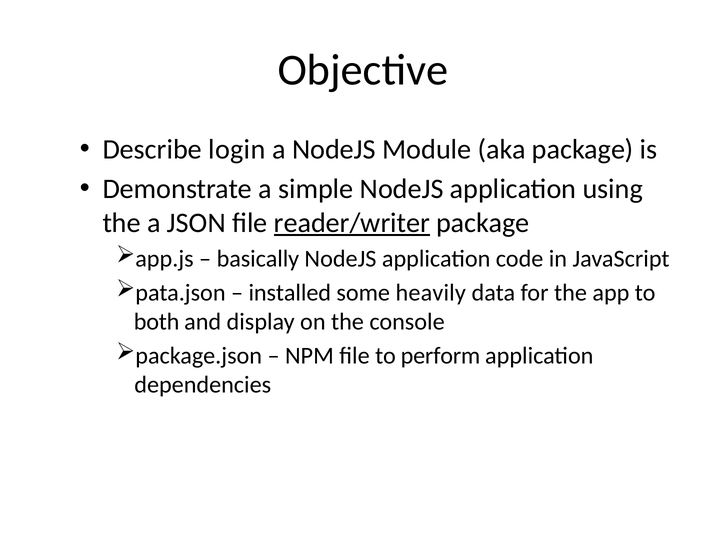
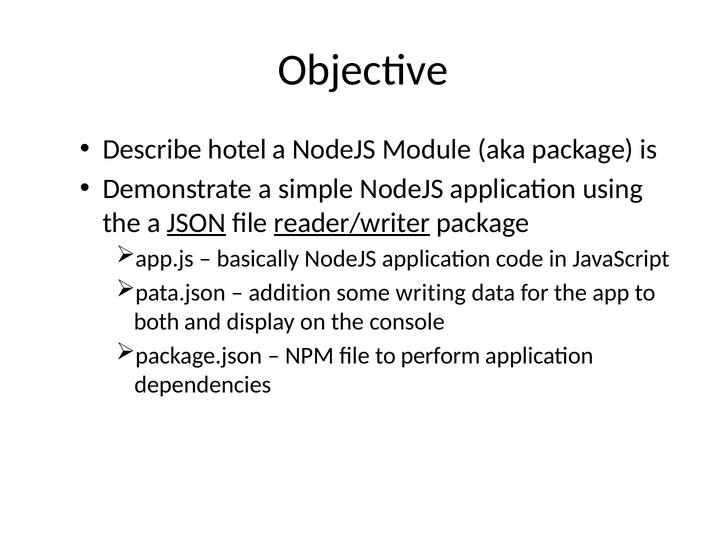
login: login -> hotel
JSON underline: none -> present
installed: installed -> addition
heavily: heavily -> writing
